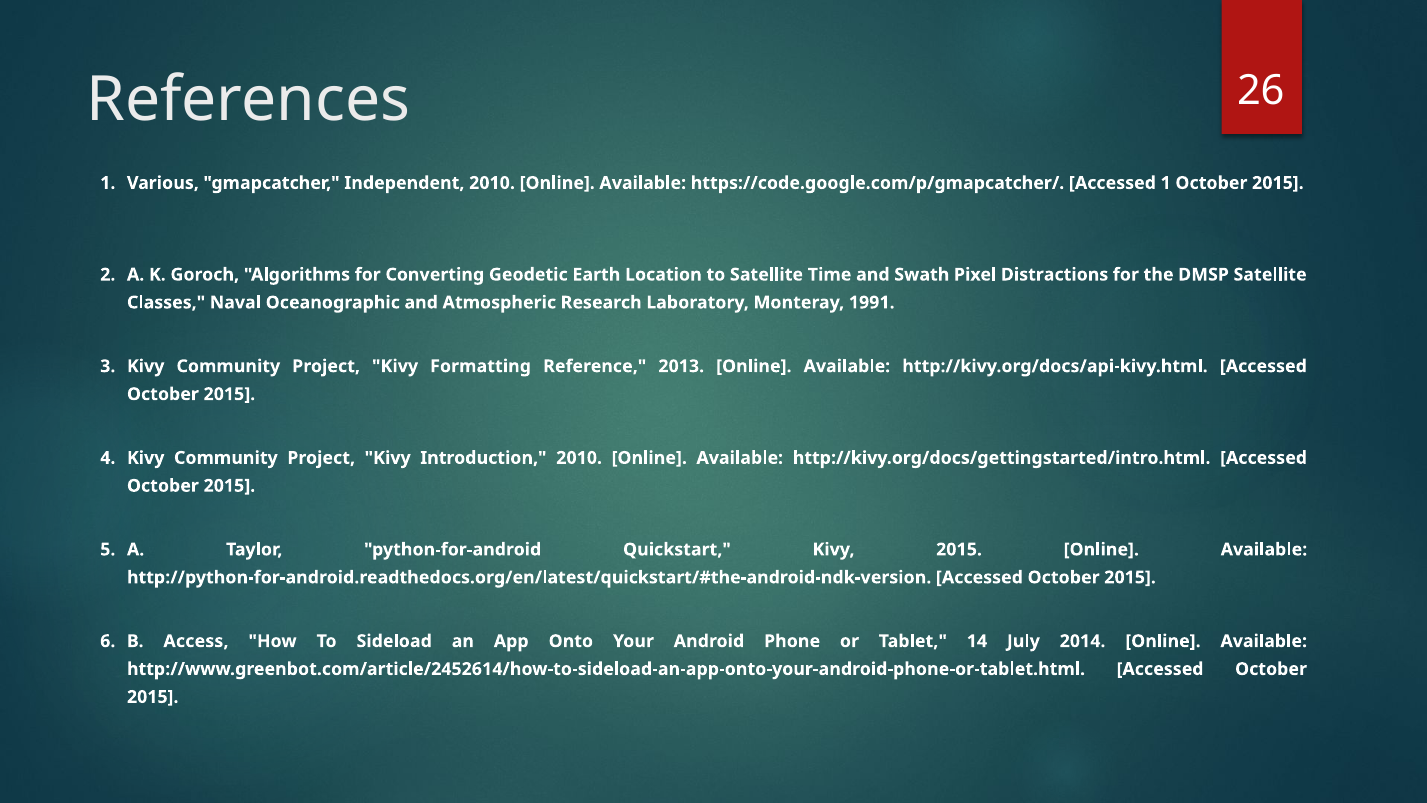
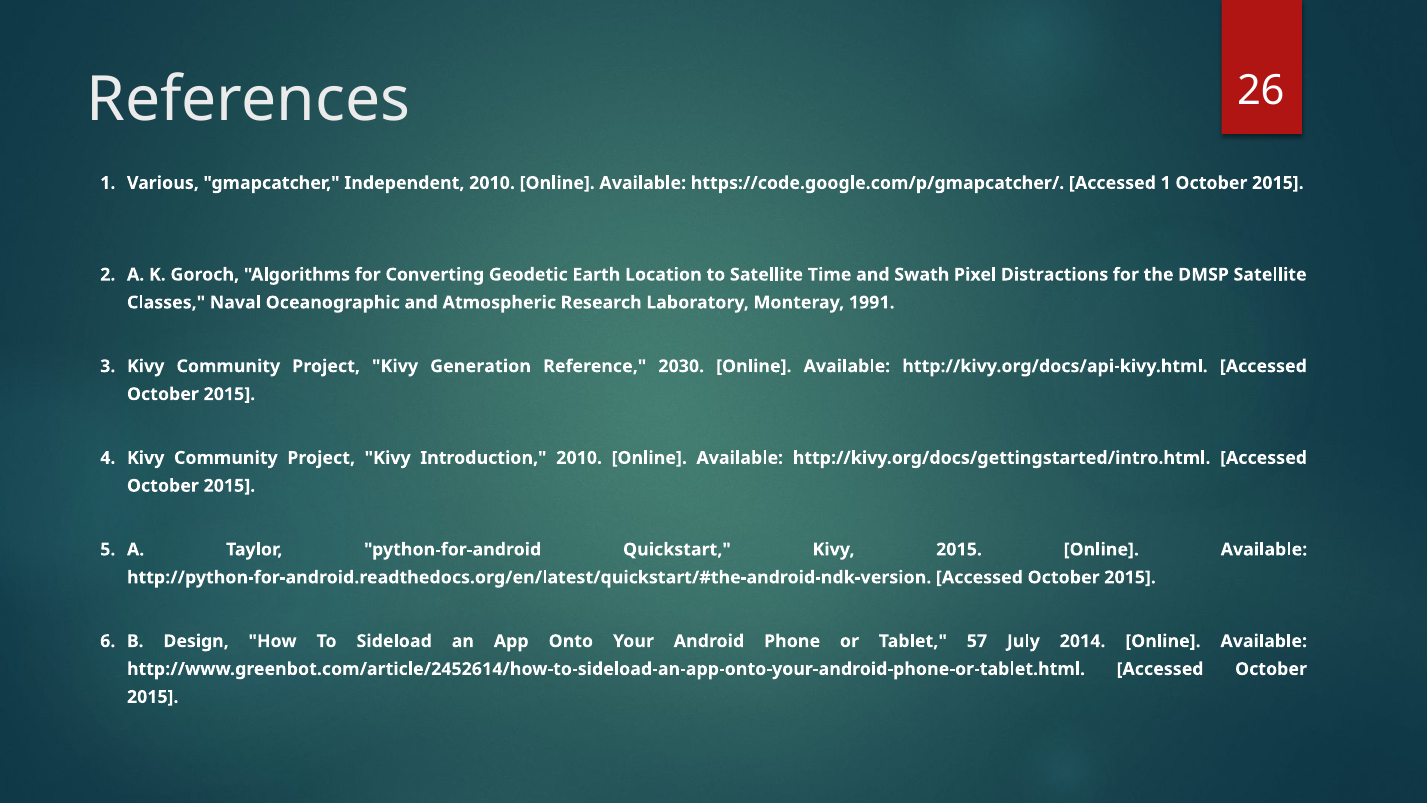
Formatting: Formatting -> Generation
2013: 2013 -> 2030
Access: Access -> Design
14: 14 -> 57
